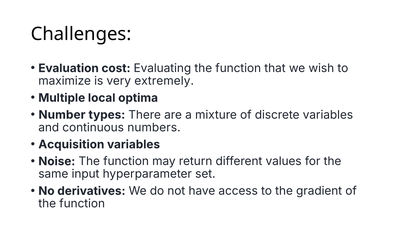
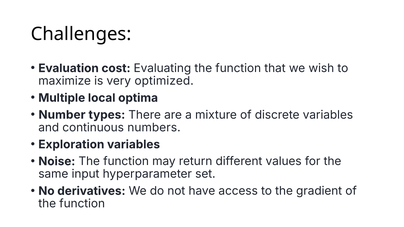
extremely: extremely -> optimized
Acquisition: Acquisition -> Exploration
